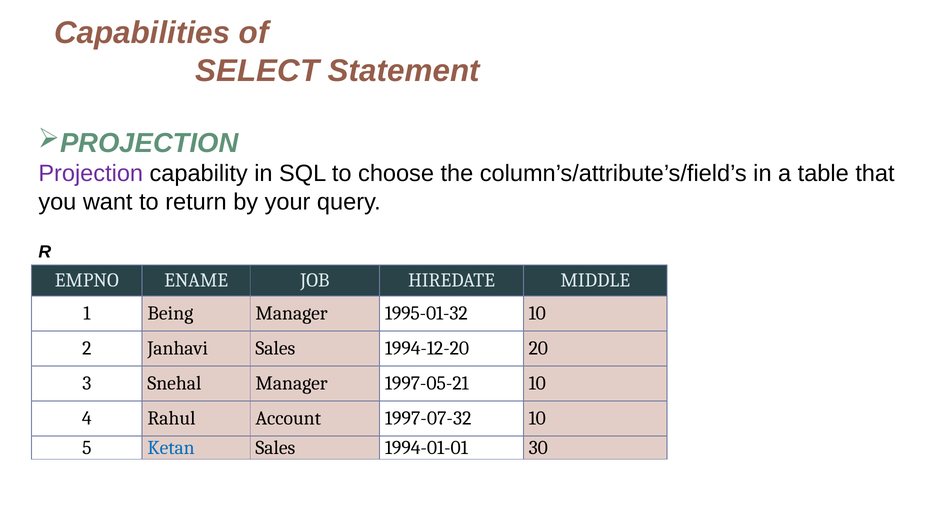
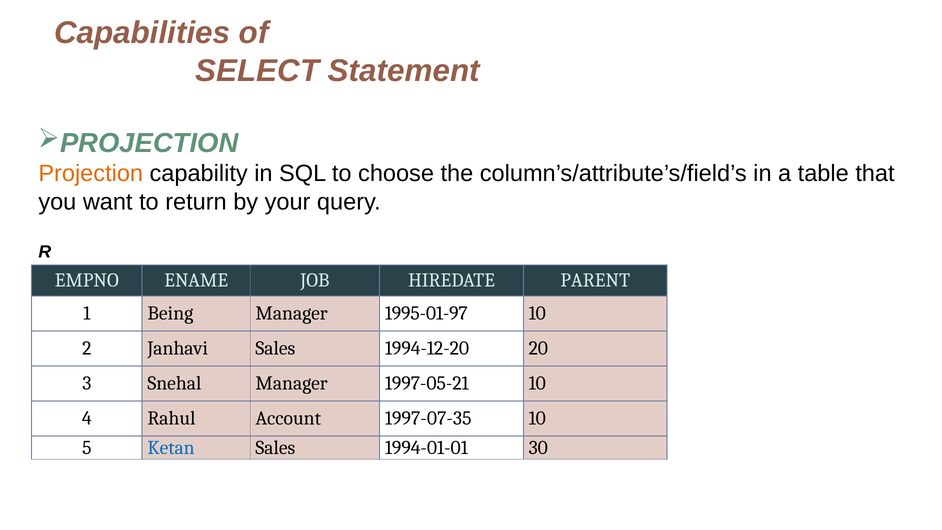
Projection colour: purple -> orange
MIDDLE: MIDDLE -> PARENT
1995-01-32: 1995-01-32 -> 1995-01-97
1997-07-32: 1997-07-32 -> 1997-07-35
